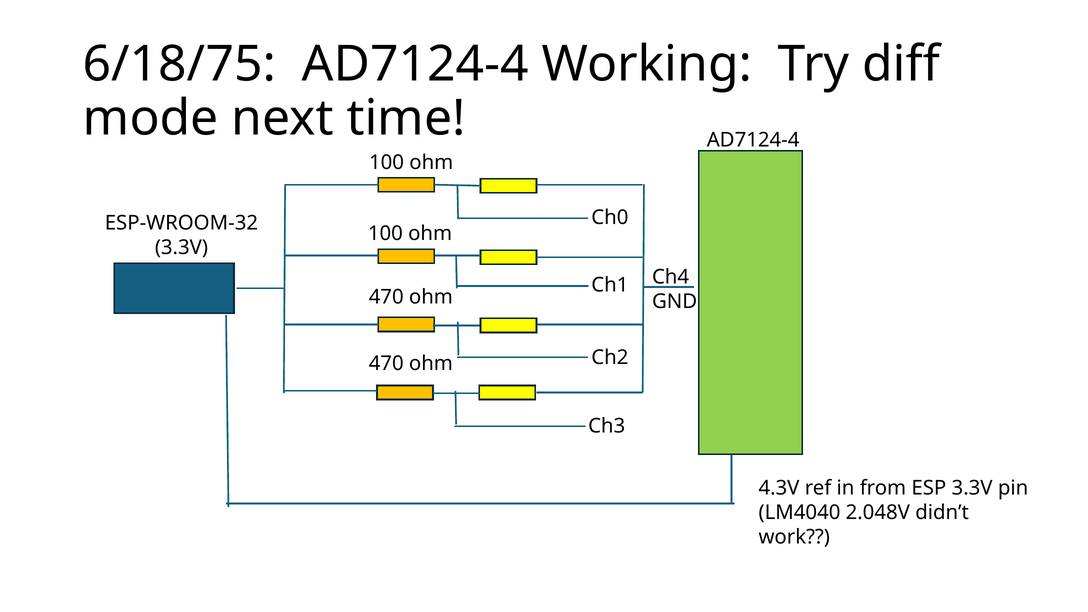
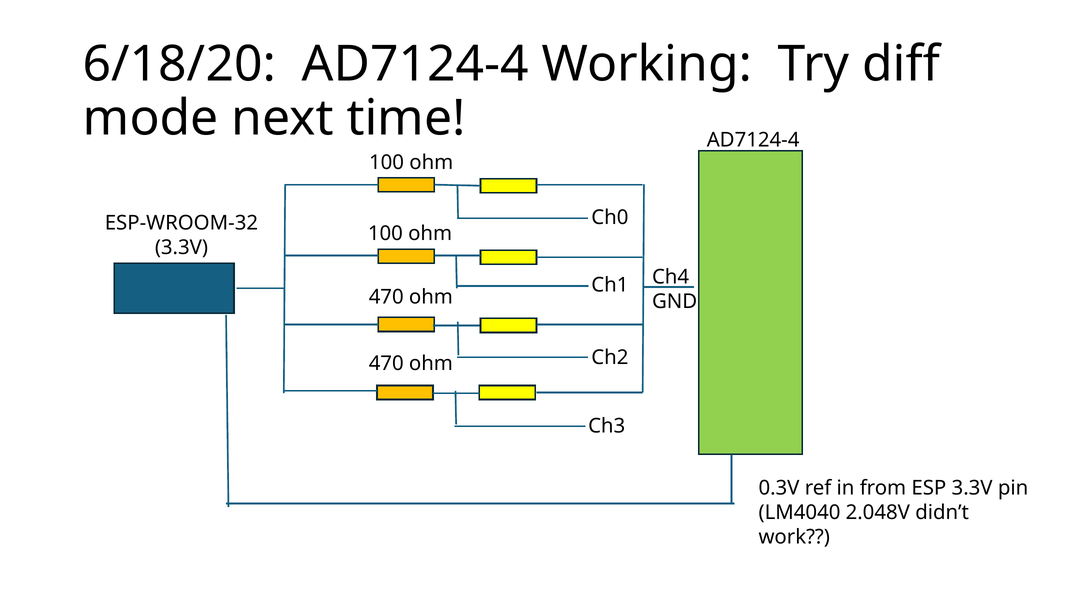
6/18/75: 6/18/75 -> 6/18/20
4.3V: 4.3V -> 0.3V
